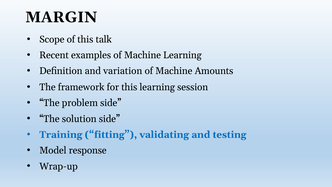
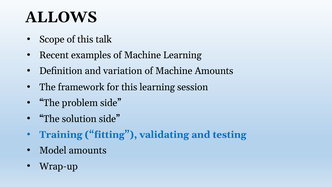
MARGIN: MARGIN -> ALLOWS
Model response: response -> amounts
